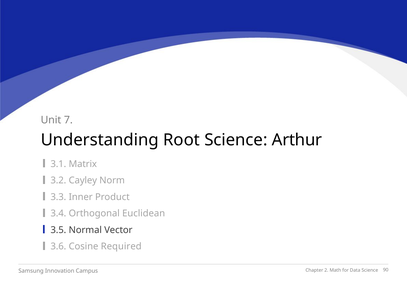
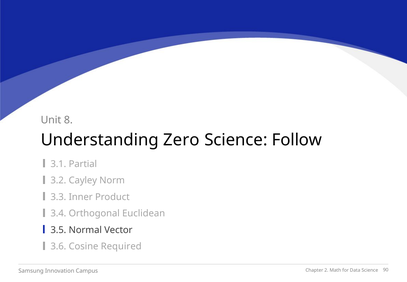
7: 7 -> 8
Root: Root -> Zero
Arthur: Arthur -> Follow
Matrix: Matrix -> Partial
